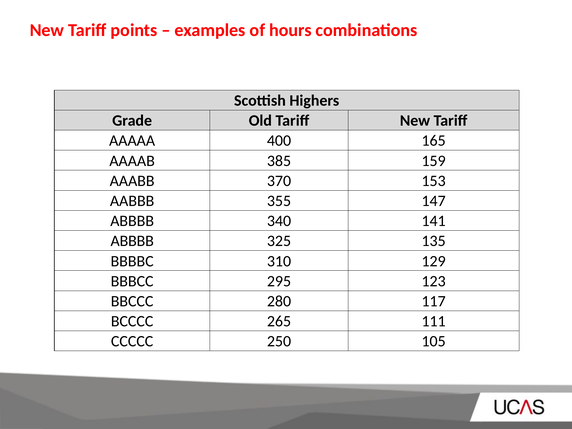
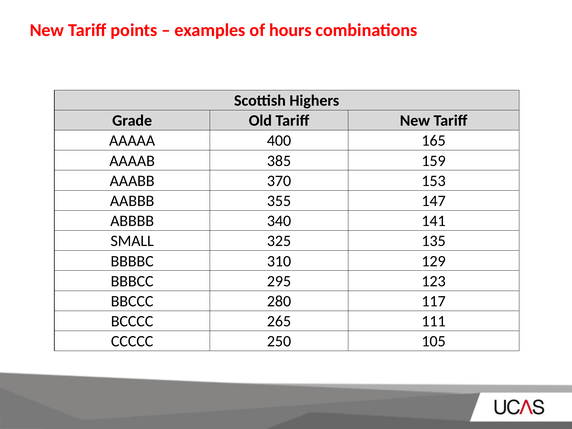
ABBBB at (132, 241): ABBBB -> SMALL
